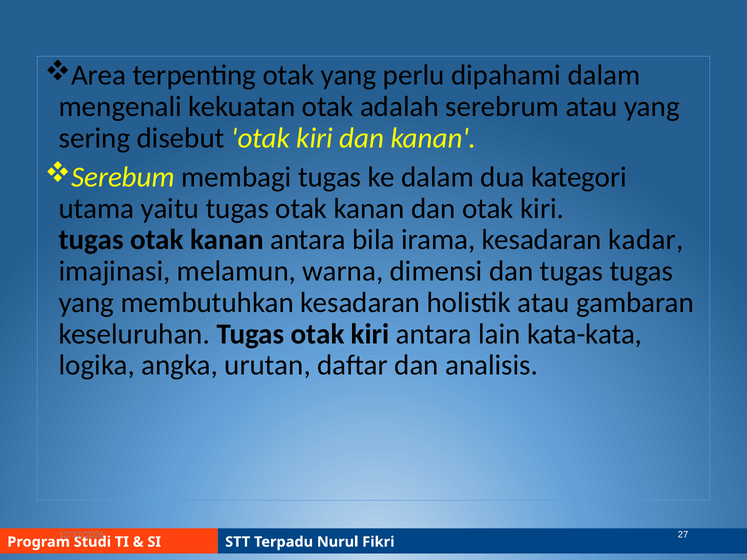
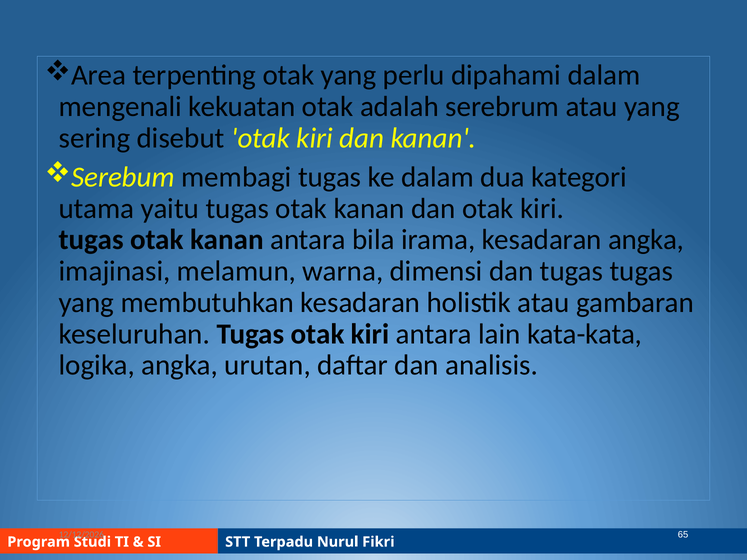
kesadaran kadar: kadar -> angka
27: 27 -> 65
